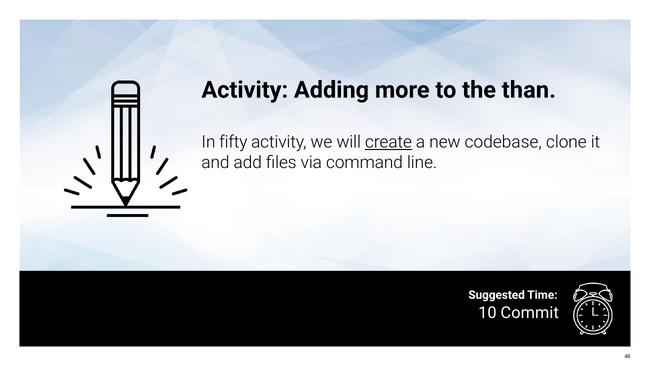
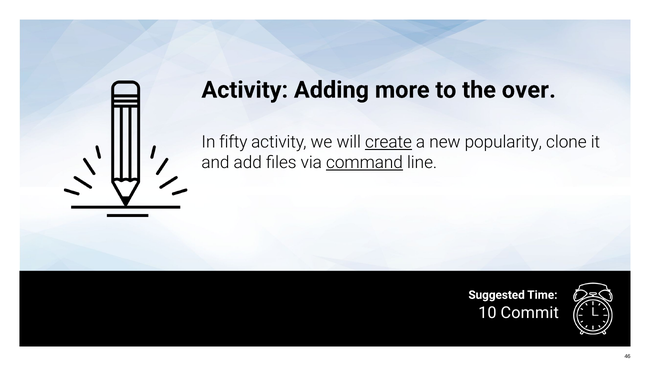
than: than -> over
codebase: codebase -> popularity
command underline: none -> present
